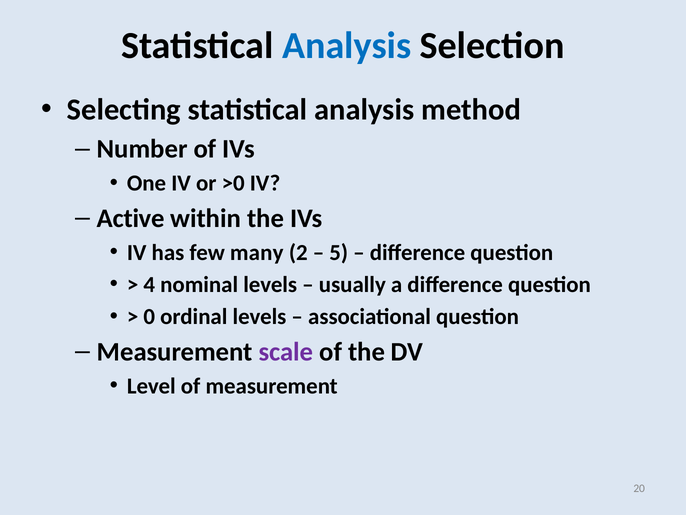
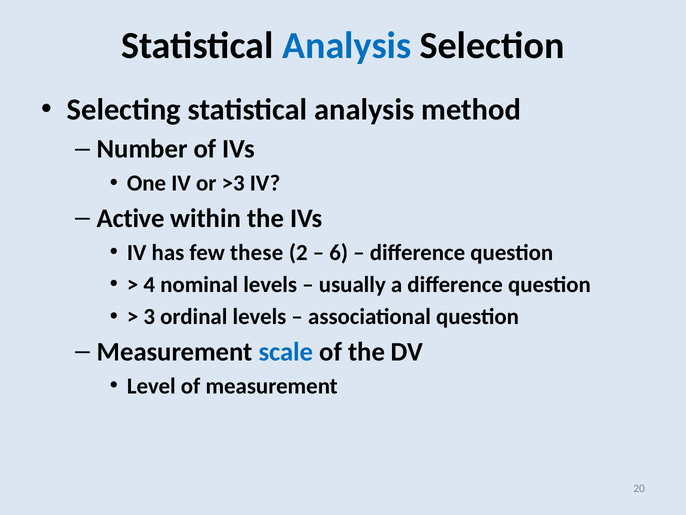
>0: >0 -> >3
many: many -> these
5: 5 -> 6
0: 0 -> 3
scale colour: purple -> blue
